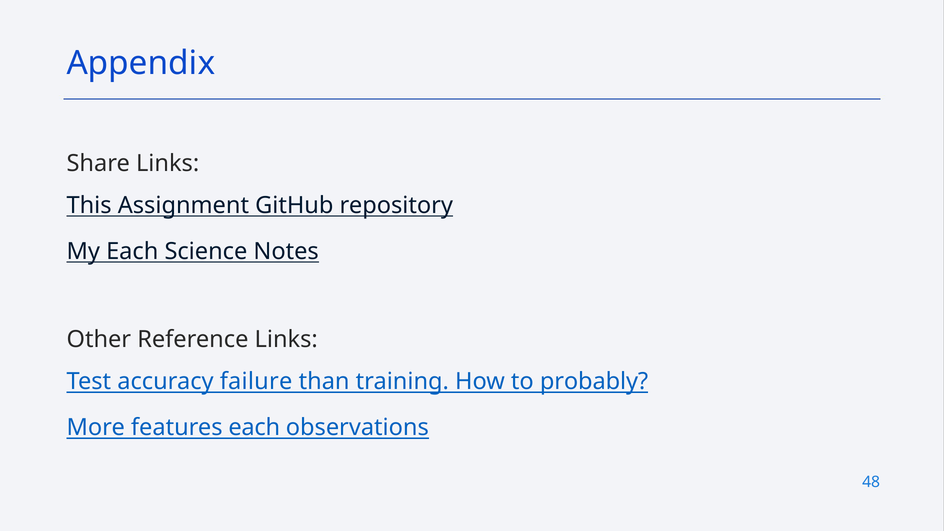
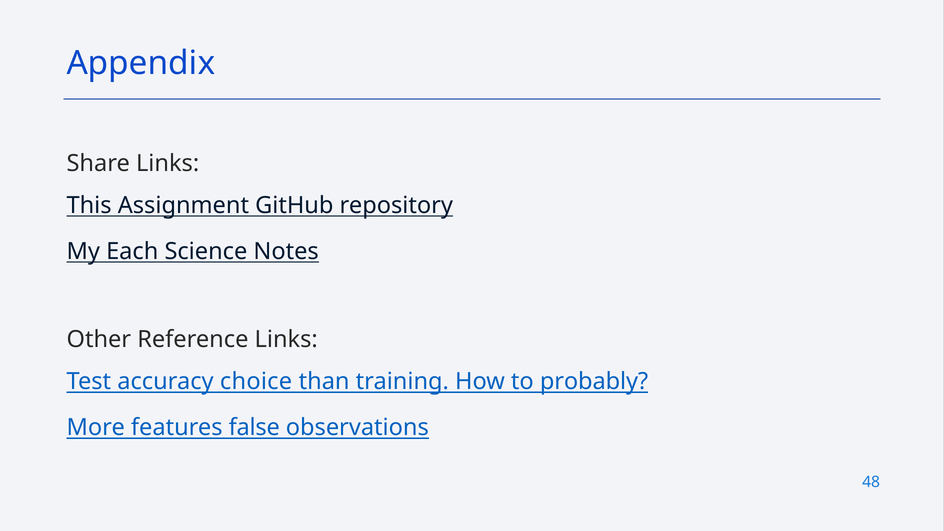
failure: failure -> choice
features each: each -> false
